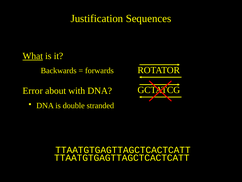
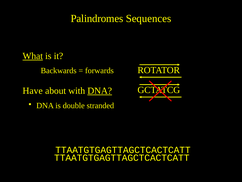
Justification: Justification -> Palindromes
Error: Error -> Have
DNA at (100, 91) underline: none -> present
